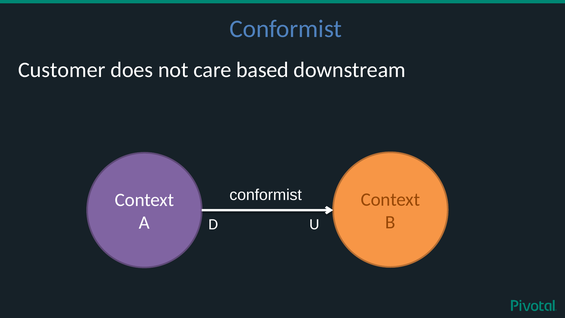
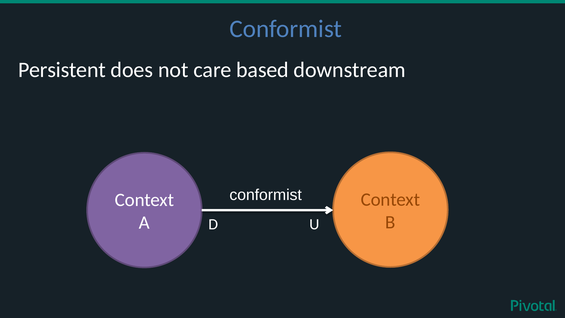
Customer: Customer -> Persistent
